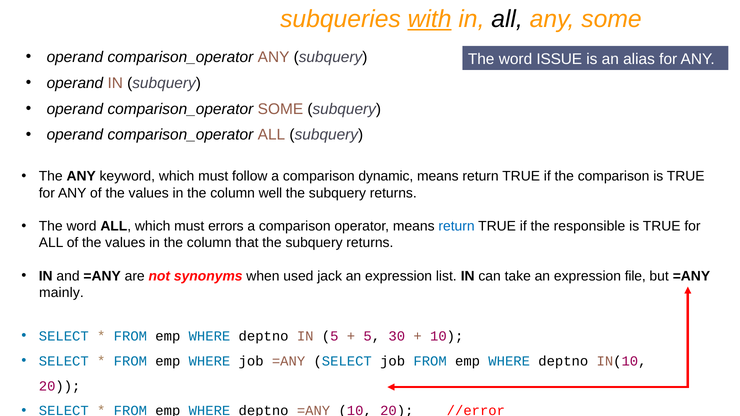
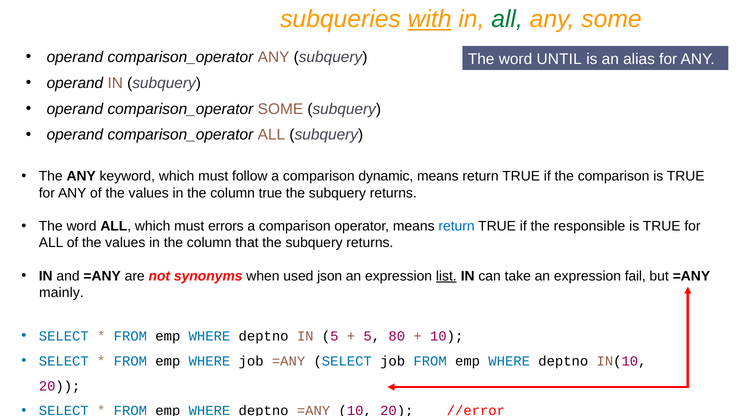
all at (507, 19) colour: black -> green
ISSUE: ISSUE -> UNTIL
column well: well -> true
jack: jack -> json
list underline: none -> present
file: file -> fail
30: 30 -> 80
